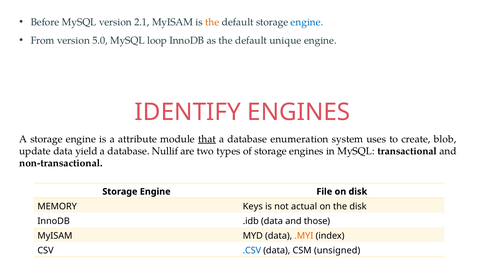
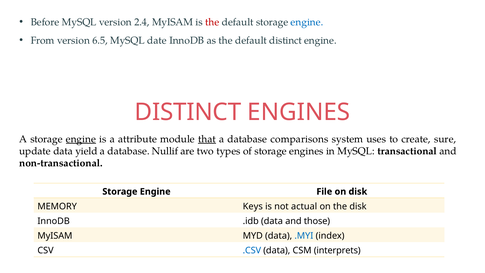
2.1: 2.1 -> 2.4
the at (212, 22) colour: orange -> red
5.0: 5.0 -> 6.5
loop: loop -> date
default unique: unique -> distinct
IDENTIFY at (188, 112): IDENTIFY -> DISTINCT
engine at (81, 139) underline: none -> present
enumeration: enumeration -> comparisons
blob: blob -> sure
.MYI colour: orange -> blue
unsigned: unsigned -> interprets
